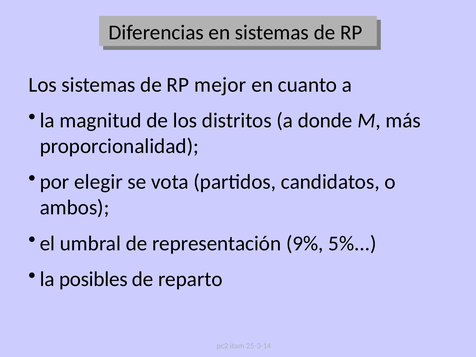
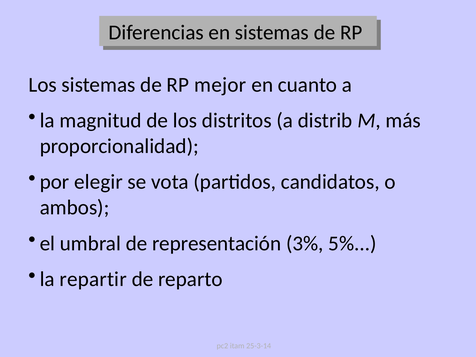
donde: donde -> distrib
9%: 9% -> 3%
posibles: posibles -> repartir
